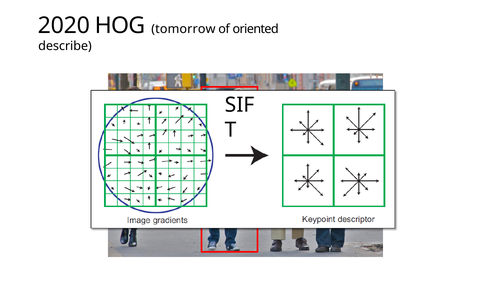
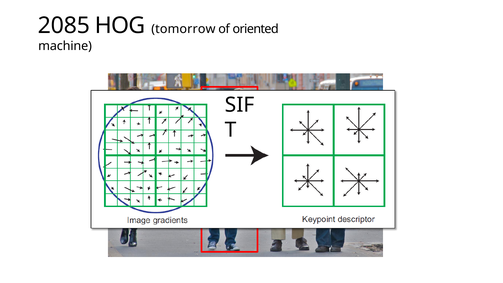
2020: 2020 -> 2085
describe: describe -> machine
